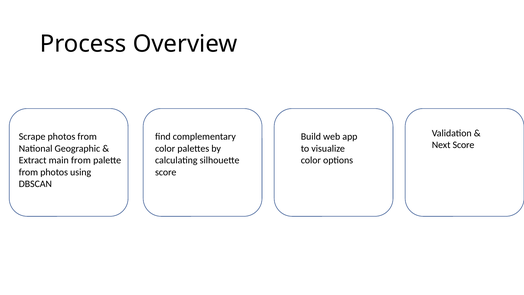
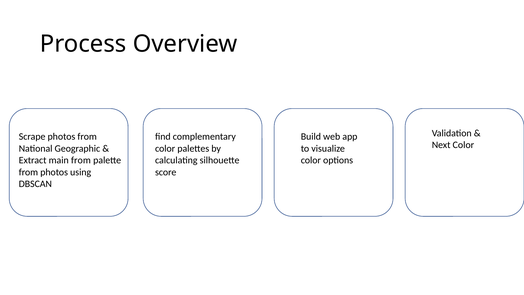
Next Score: Score -> Color
